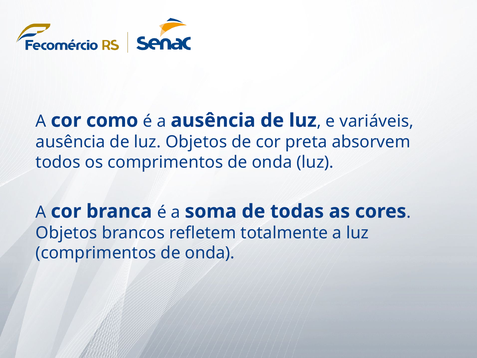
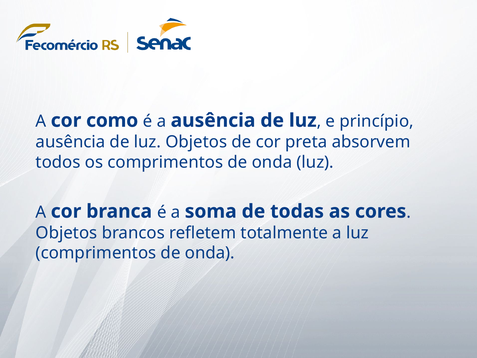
variáveis: variáveis -> princípio
